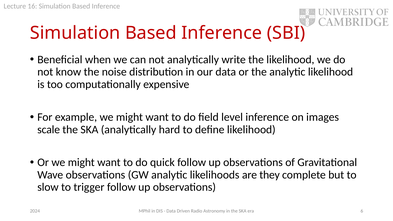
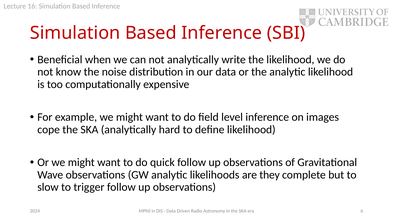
scale: scale -> cope
